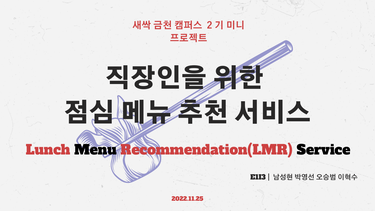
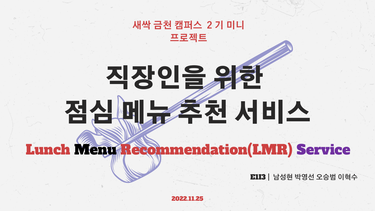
Service colour: black -> purple
